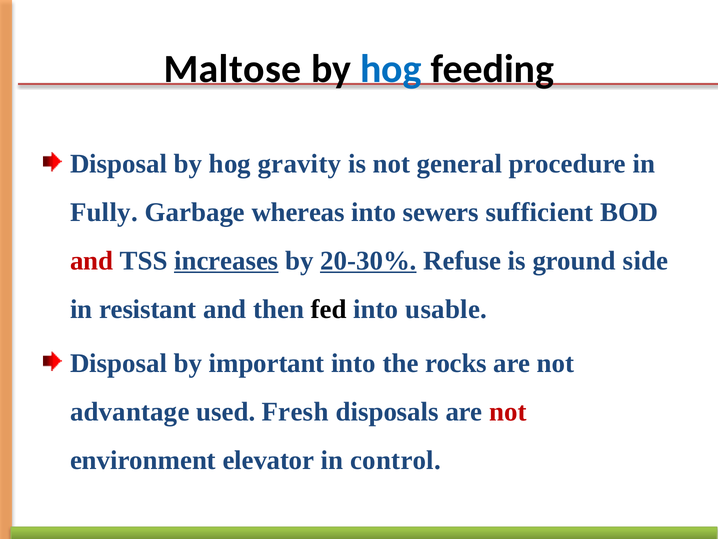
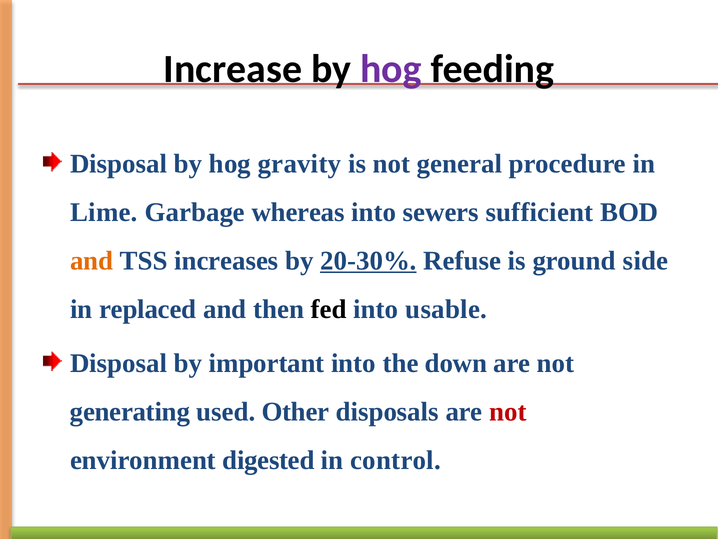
Maltose: Maltose -> Increase
hog at (391, 69) colour: blue -> purple
Fully: Fully -> Lime
and at (92, 260) colour: red -> orange
increases underline: present -> none
resistant: resistant -> replaced
rocks: rocks -> down
advantage: advantage -> generating
Fresh: Fresh -> Other
elevator: elevator -> digested
